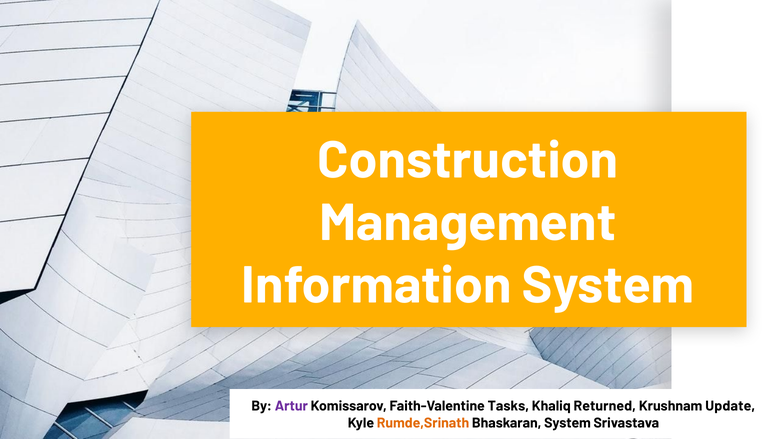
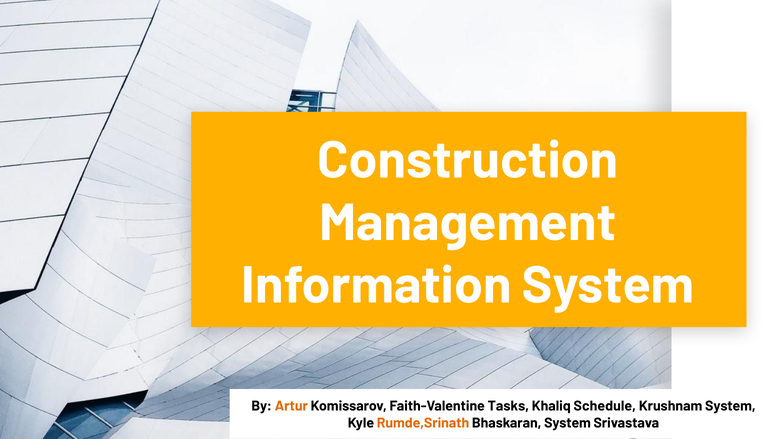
Artur colour: purple -> orange
Returned: Returned -> Schedule
Krushnam Update: Update -> System
